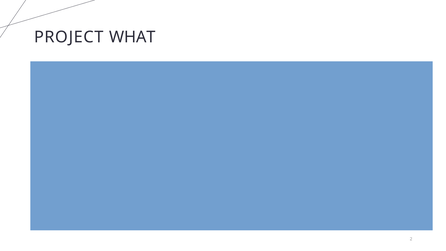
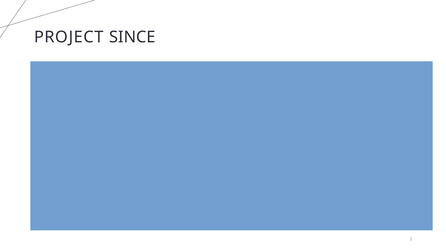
WHAT: WHAT -> SINCE
